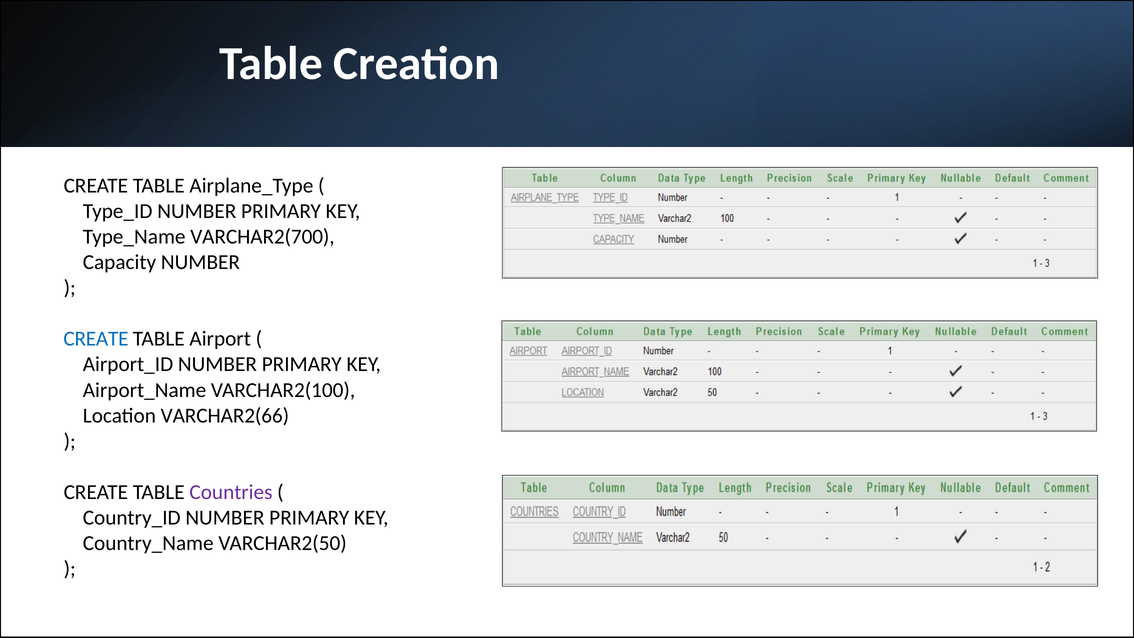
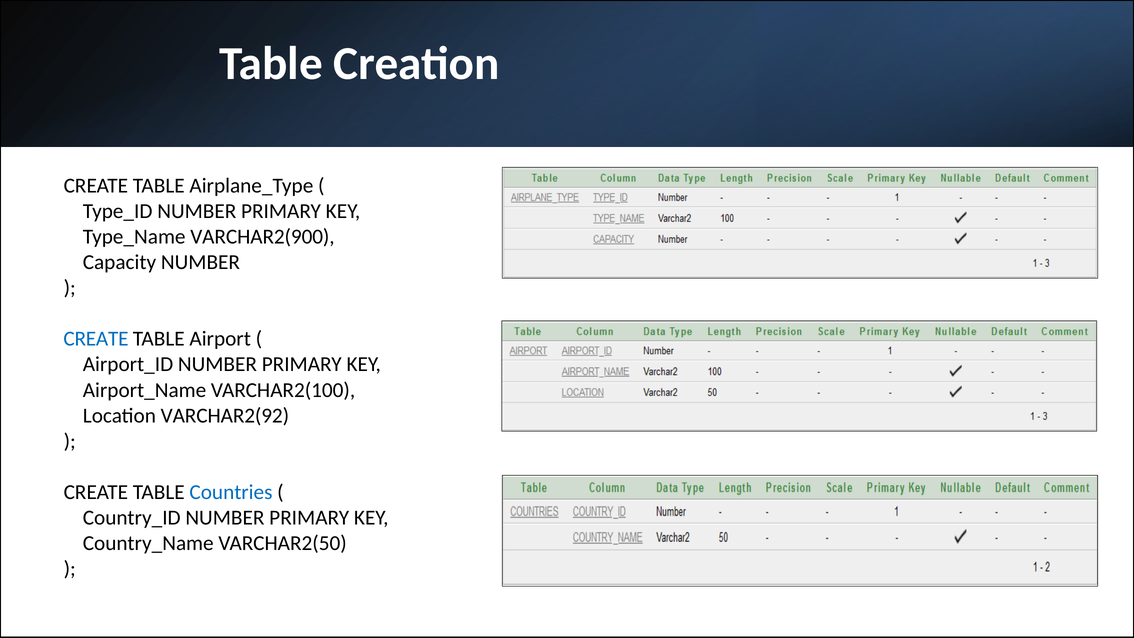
VARCHAR2(700: VARCHAR2(700 -> VARCHAR2(900
VARCHAR2(66: VARCHAR2(66 -> VARCHAR2(92
Countries colour: purple -> blue
